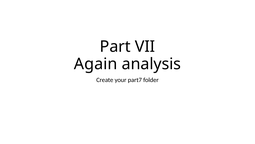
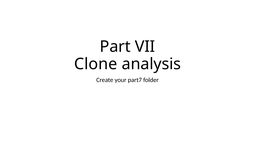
Again: Again -> Clone
